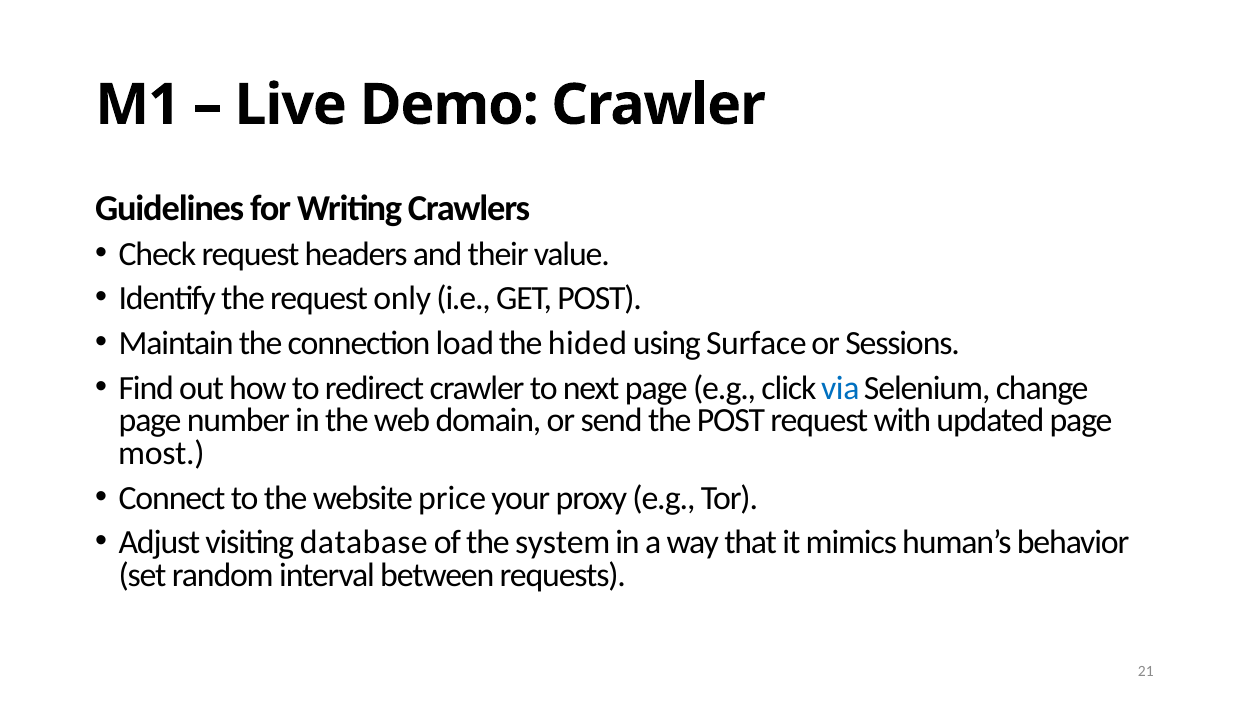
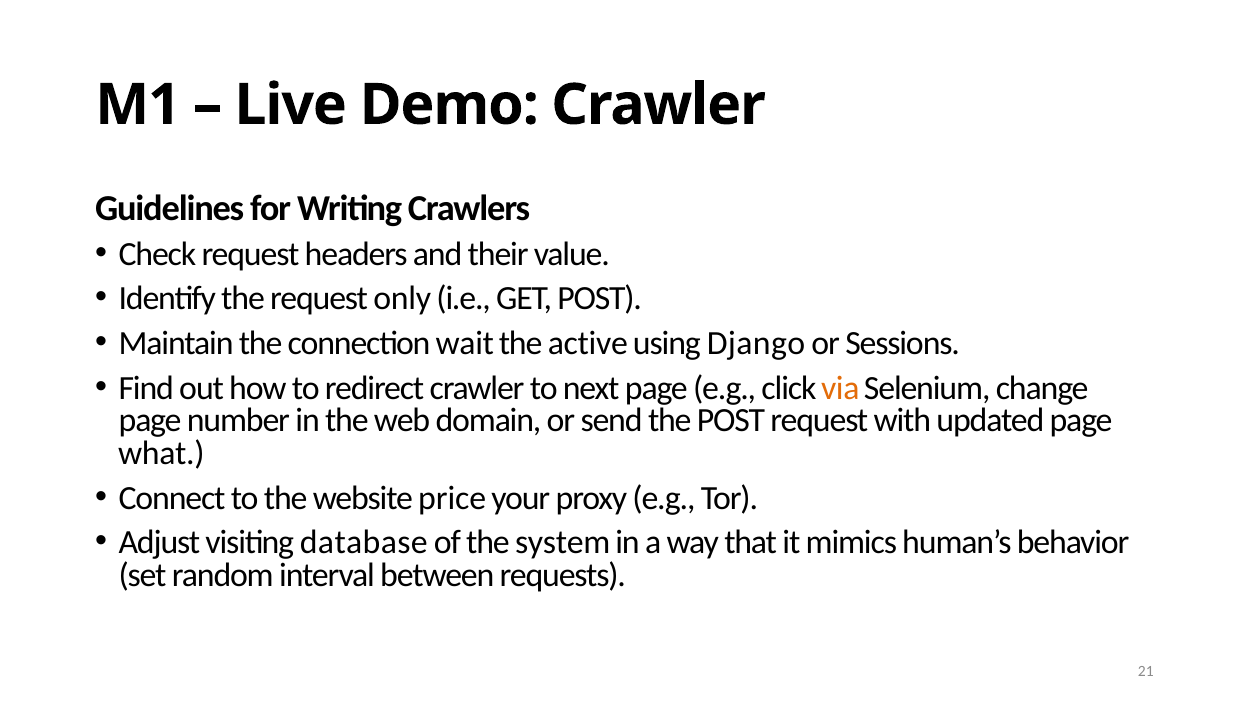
load: load -> wait
hided: hided -> active
Surface: Surface -> Django
via colour: blue -> orange
most: most -> what
